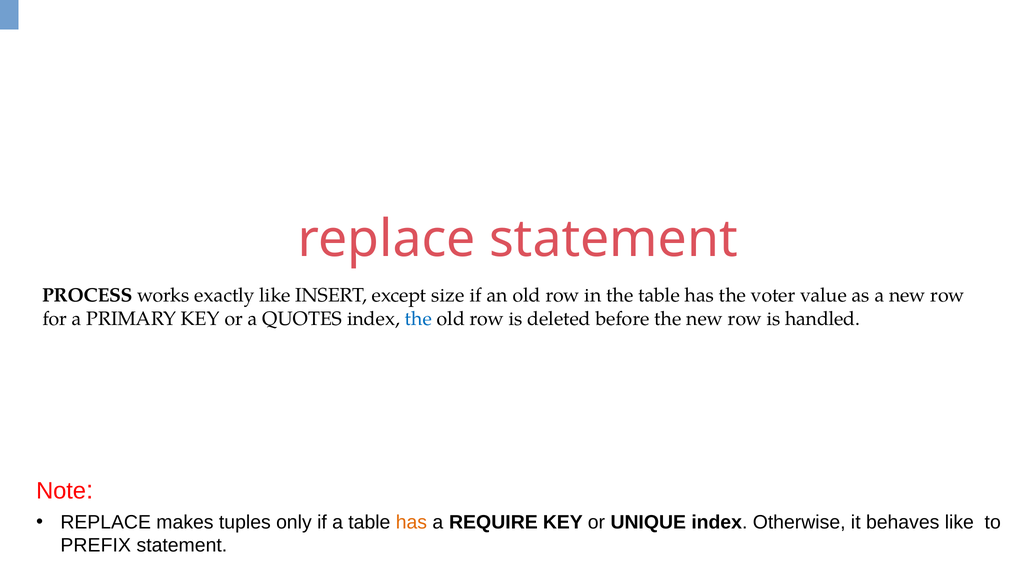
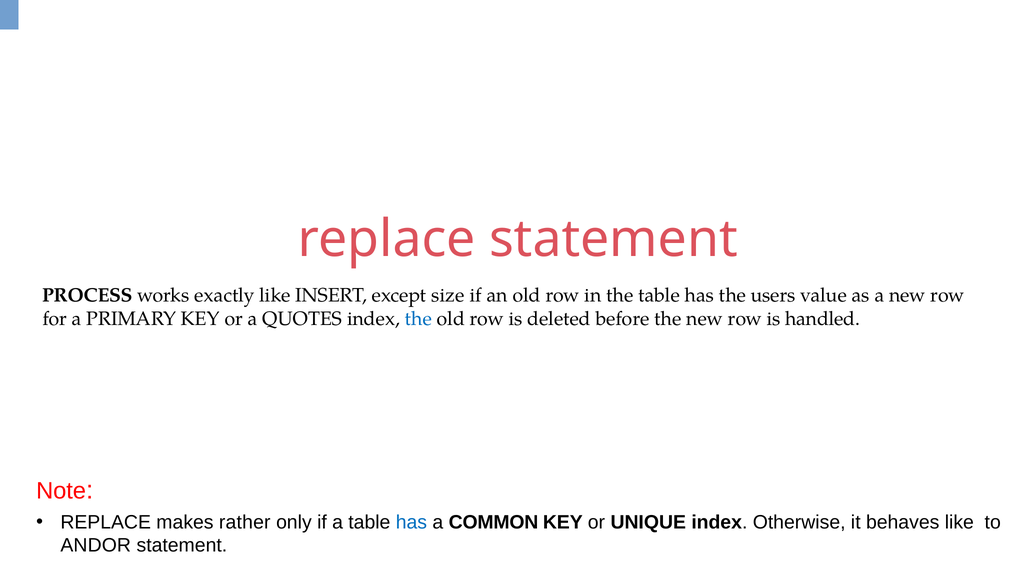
voter: voter -> users
tuples: tuples -> rather
has at (411, 522) colour: orange -> blue
REQUIRE: REQUIRE -> COMMON
PREFIX: PREFIX -> ANDOR
